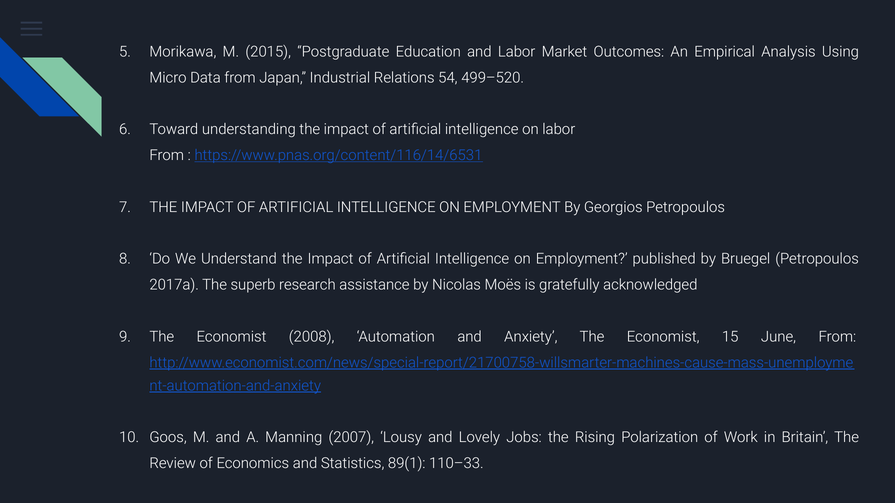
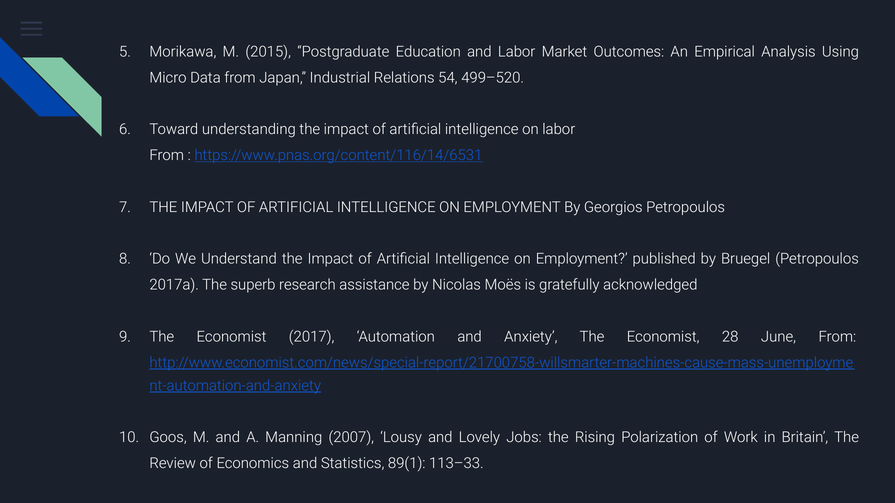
2008: 2008 -> 2017
15: 15 -> 28
110–33: 110–33 -> 113–33
